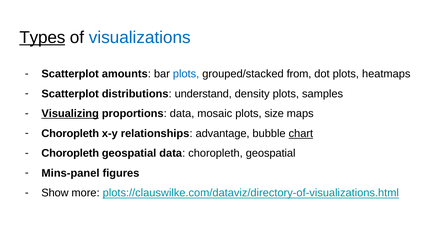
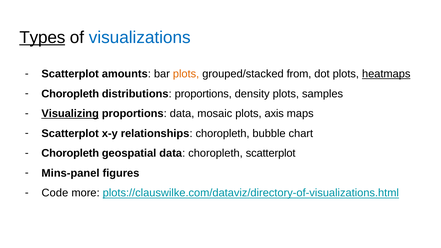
plots at (186, 74) colour: blue -> orange
heatmaps underline: none -> present
Scatterplot at (70, 94): Scatterplot -> Choropleth
distributions understand: understand -> proportions
size: size -> axis
Choropleth at (70, 134): Choropleth -> Scatterplot
relationships advantage: advantage -> choropleth
chart underline: present -> none
data choropleth geospatial: geospatial -> scatterplot
Show: Show -> Code
